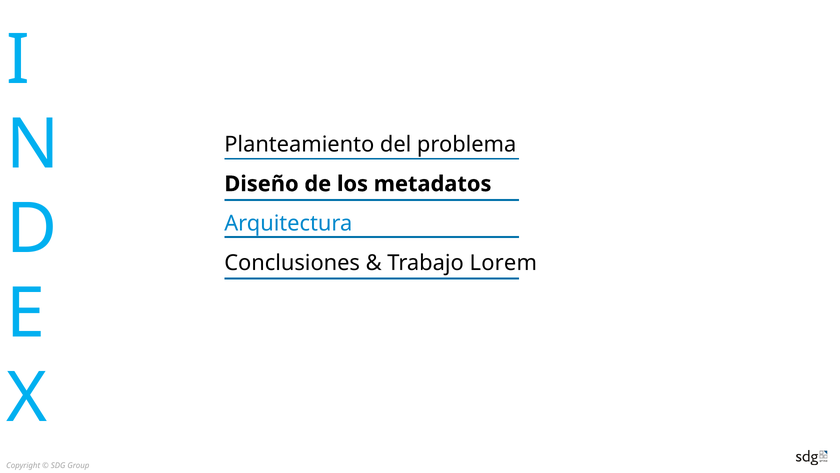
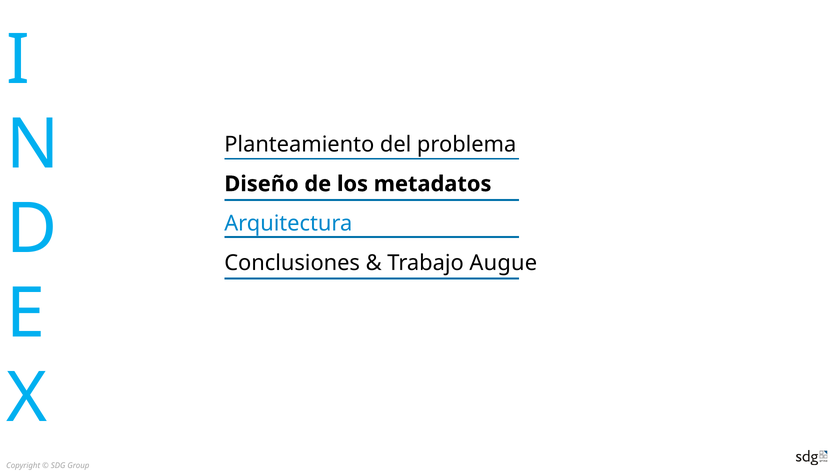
Lorem: Lorem -> Augue
